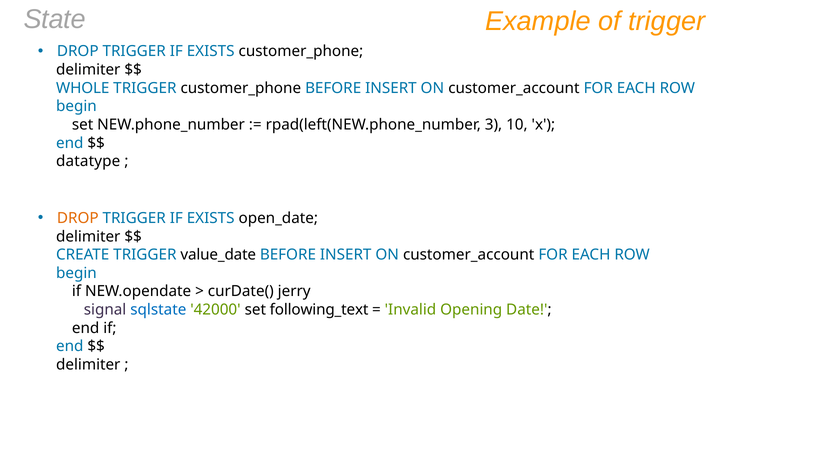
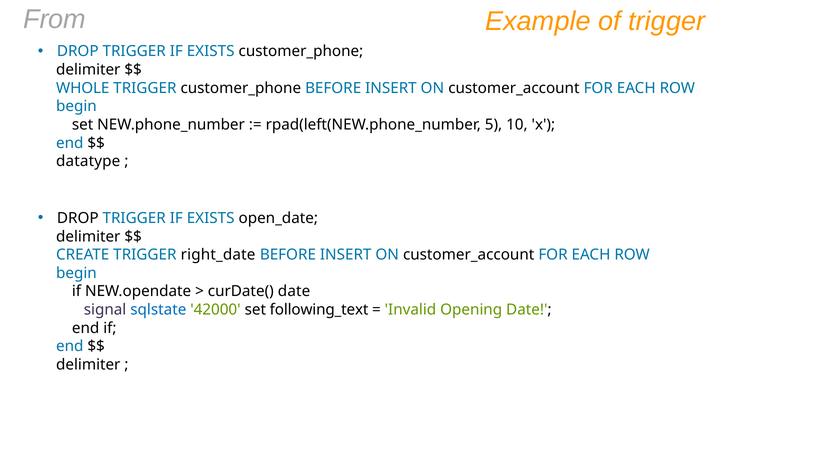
State: State -> From
3: 3 -> 5
DROP at (78, 218) colour: orange -> black
value_date: value_date -> right_date
curDate( jerry: jerry -> date
